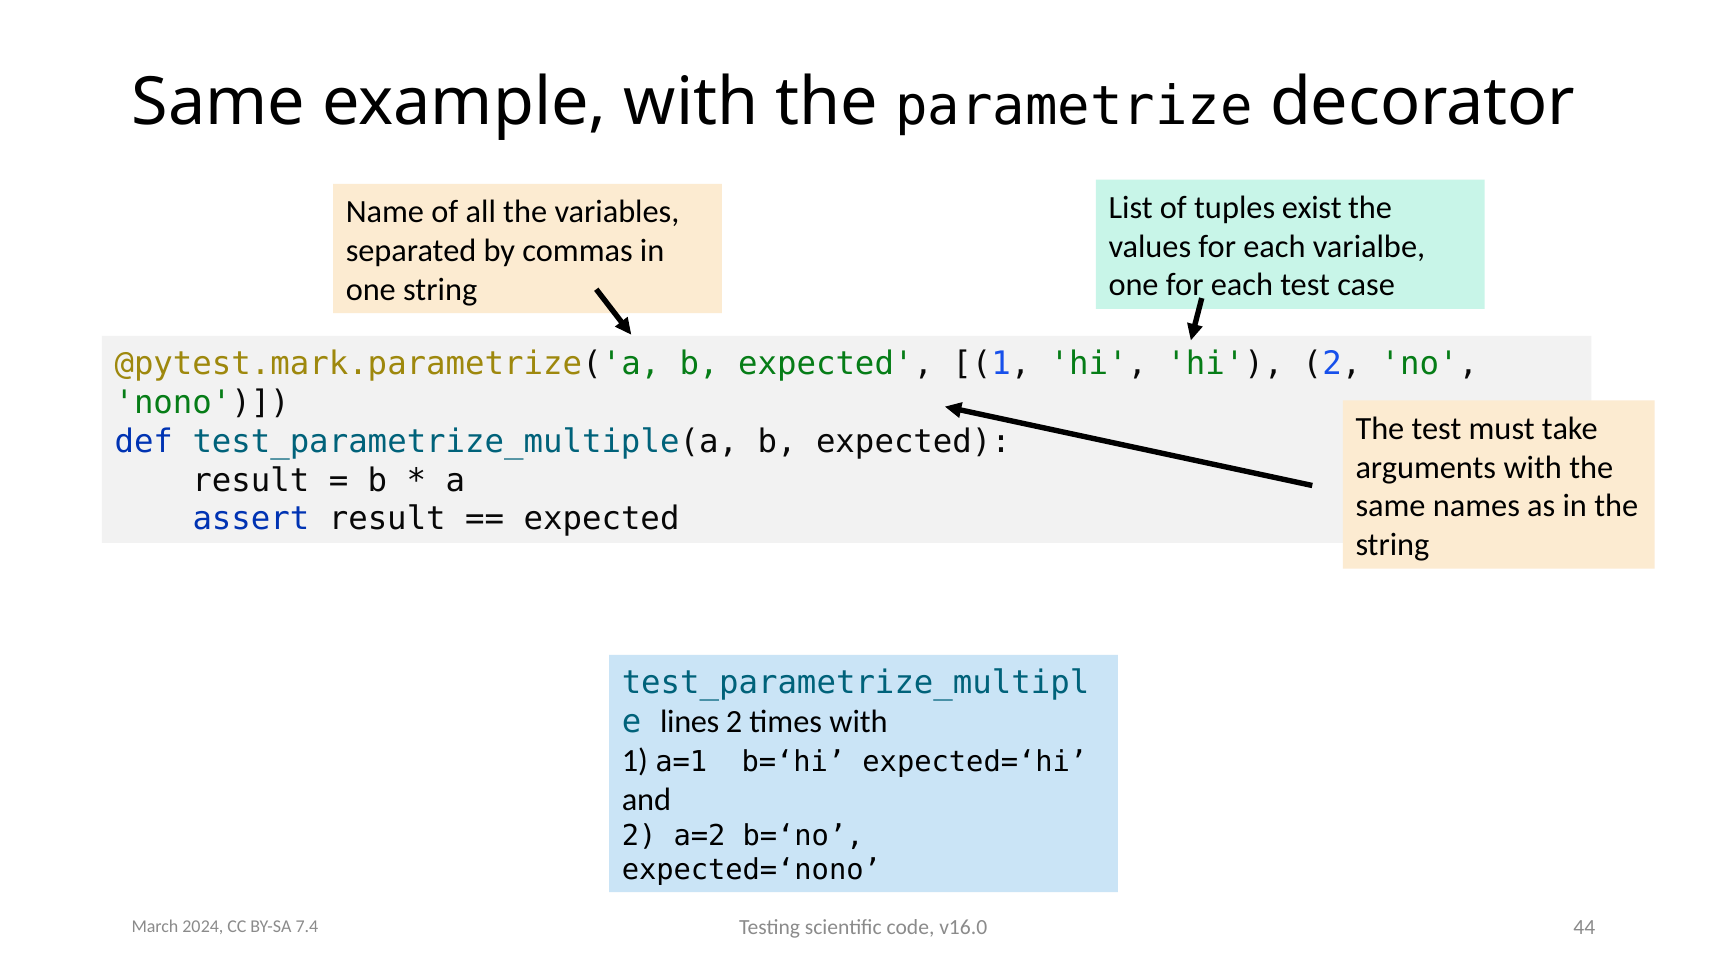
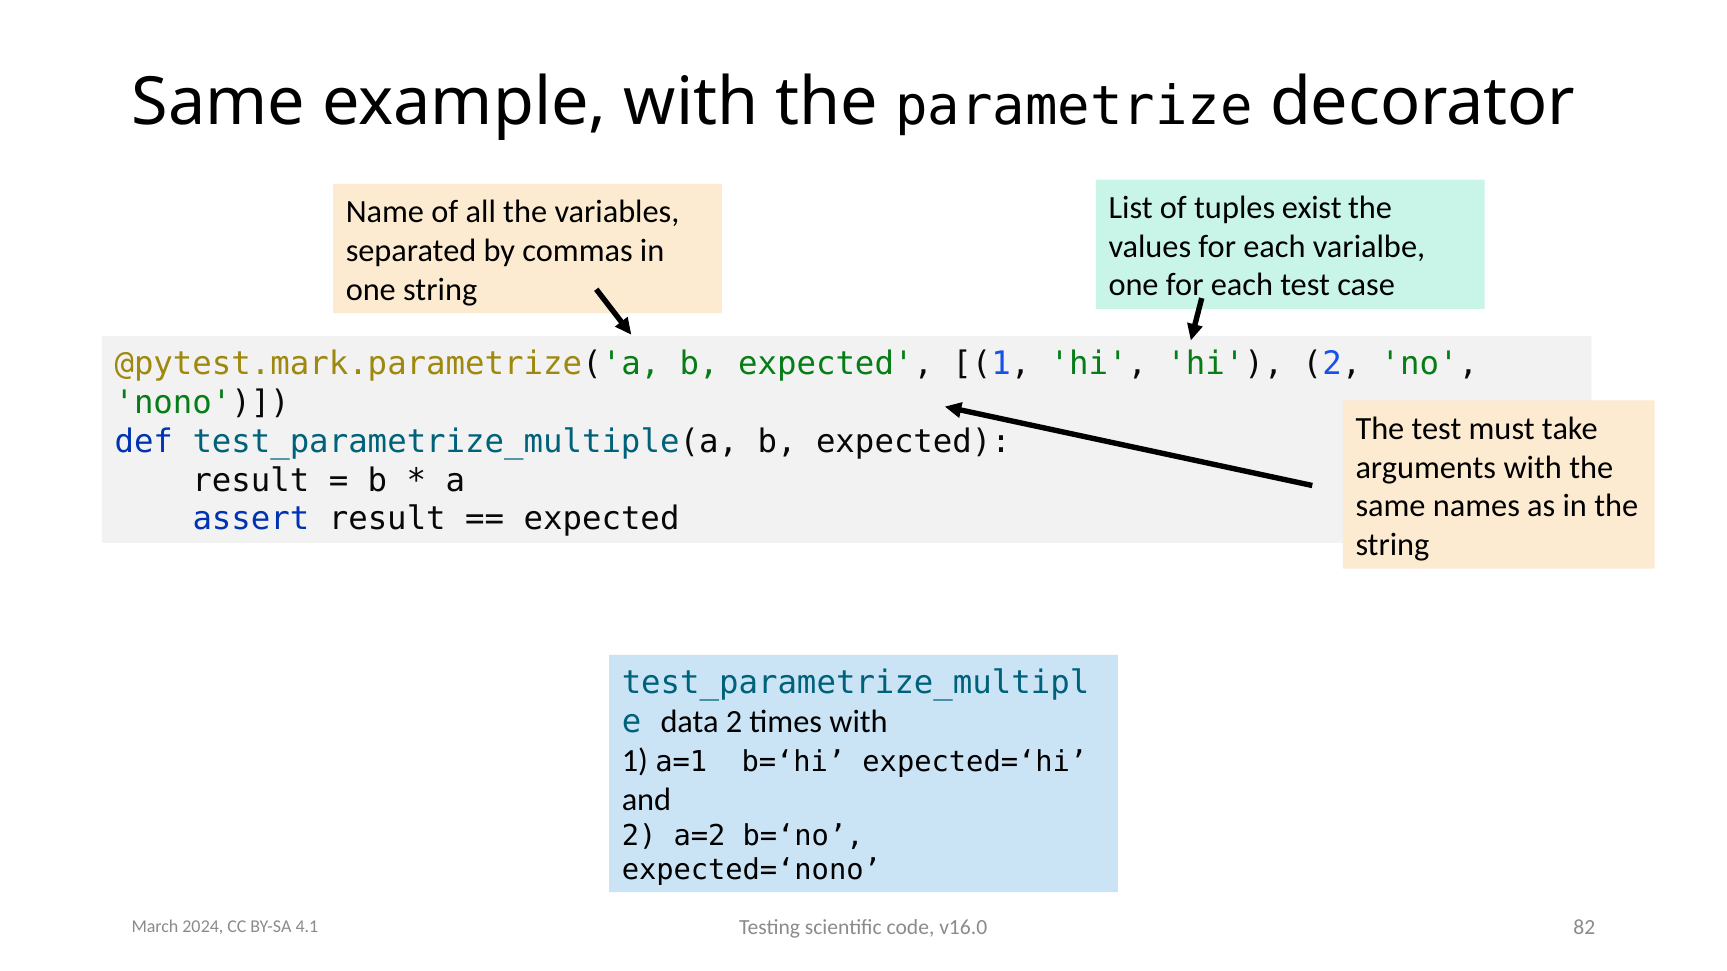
lines: lines -> data
44: 44 -> 82
7.4: 7.4 -> 4.1
